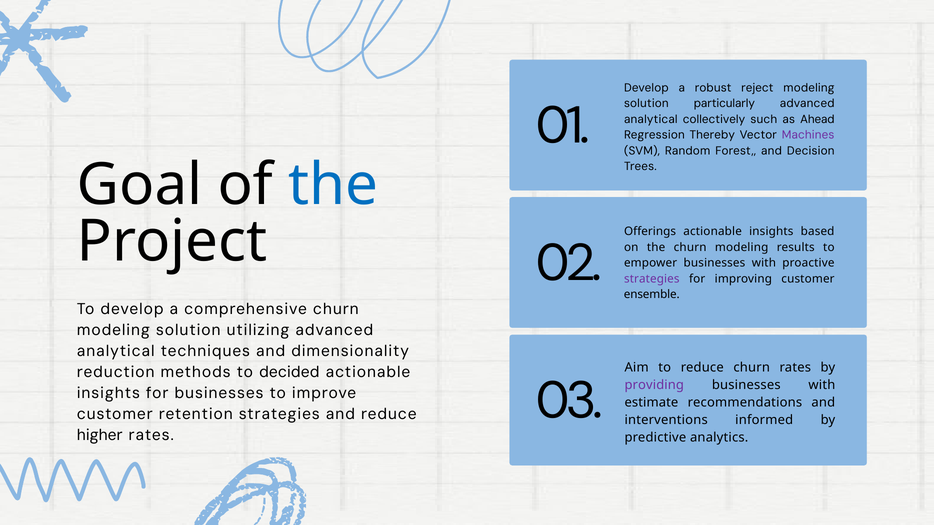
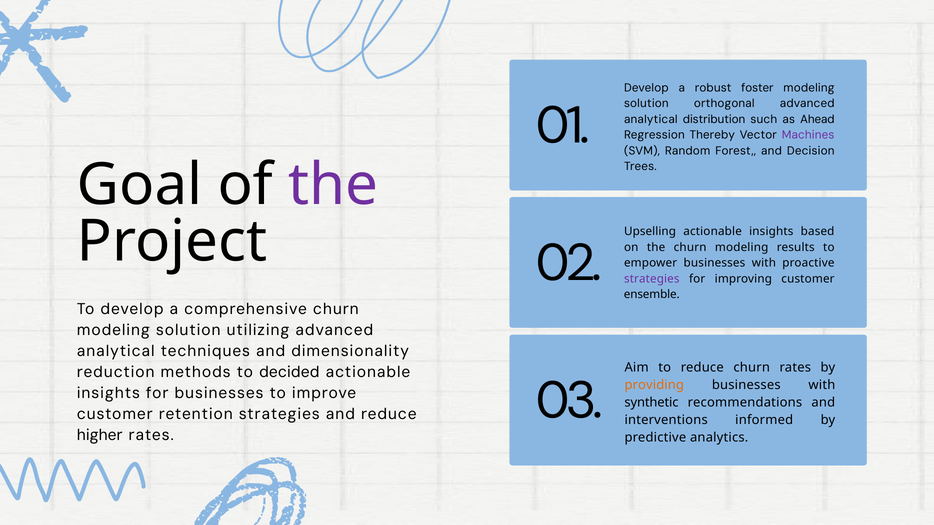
reject: reject -> foster
particularly: particularly -> orthogonal
collectively: collectively -> distribution
the at (333, 185) colour: blue -> purple
Offerings: Offerings -> Upselling
providing colour: purple -> orange
estimate: estimate -> synthetic
